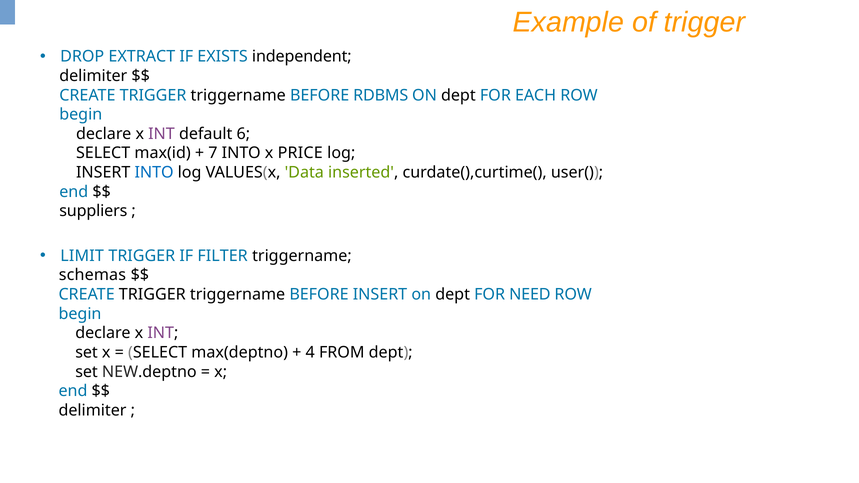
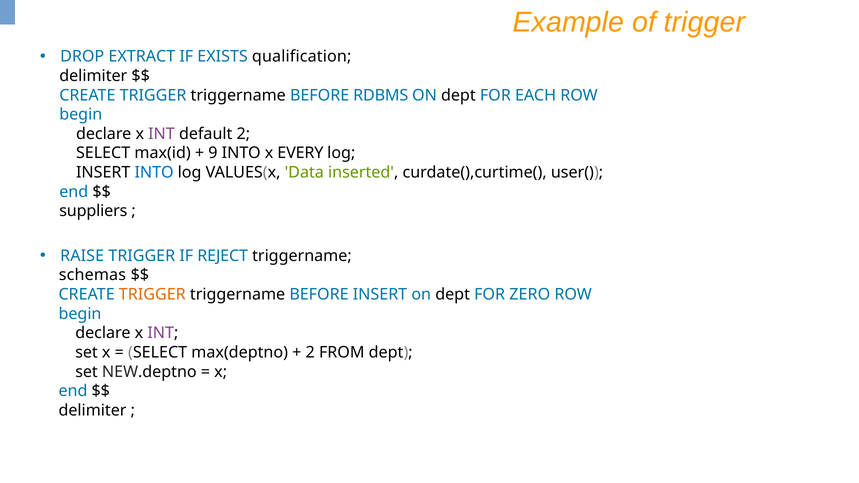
independent: independent -> qualification
default 6: 6 -> 2
7: 7 -> 9
PRICE: PRICE -> EVERY
LIMIT: LIMIT -> RAISE
FILTER: FILTER -> REJECT
TRIGGER at (152, 295) colour: black -> orange
NEED: NEED -> ZERO
4 at (310, 353): 4 -> 2
